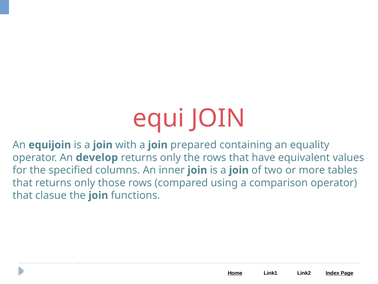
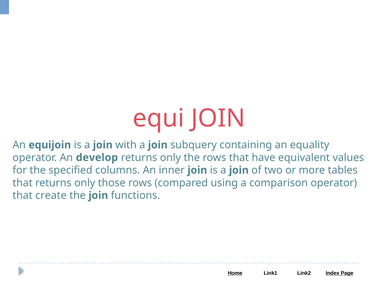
prepared: prepared -> subquery
clasue: clasue -> create
